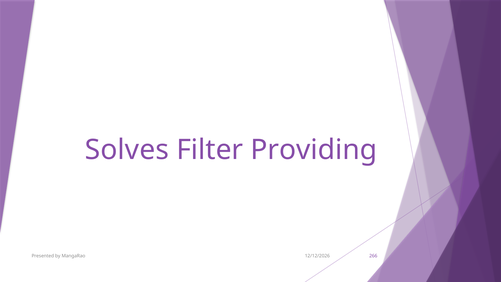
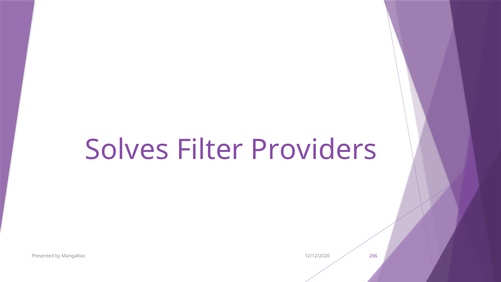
Providing: Providing -> Providers
